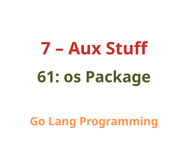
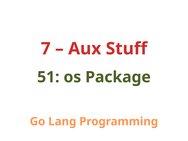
61: 61 -> 51
